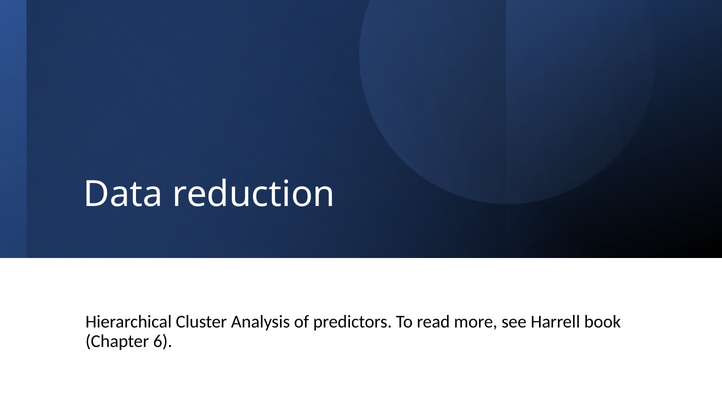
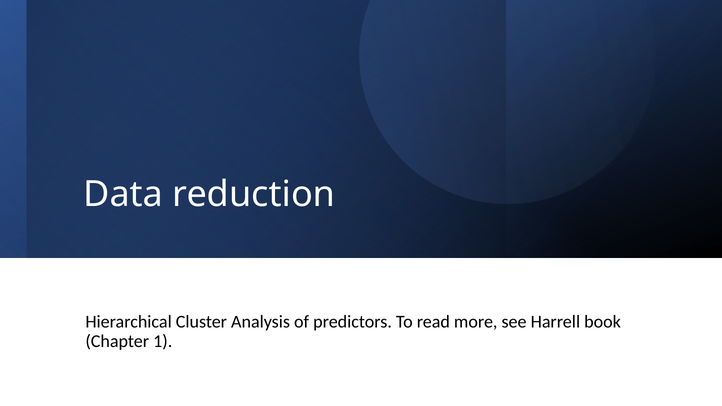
6: 6 -> 1
